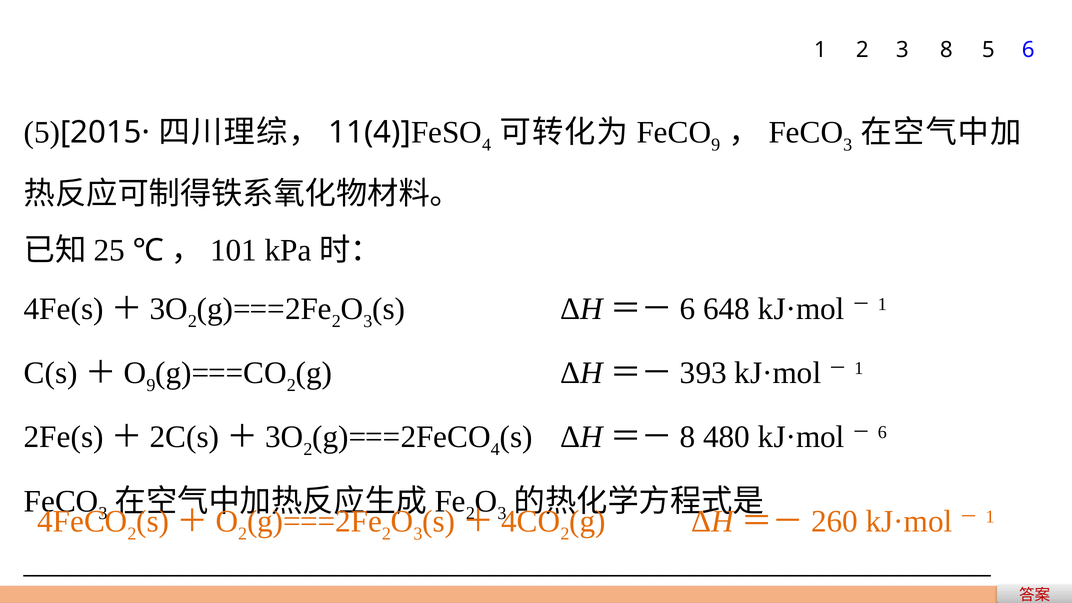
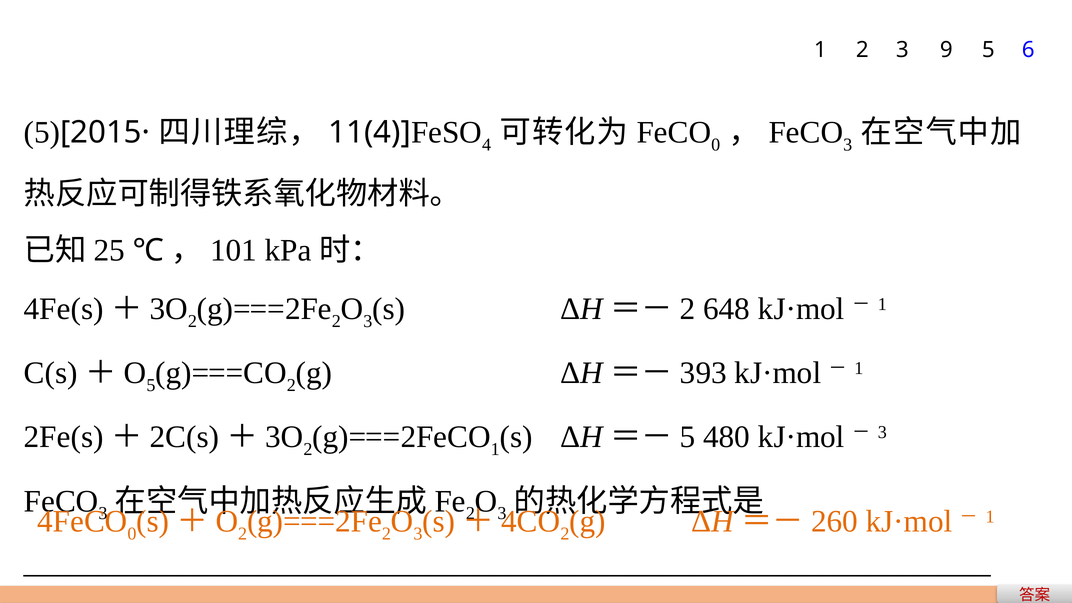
3 8: 8 -> 9
9 at (716, 145): 9 -> 0
6 at (688, 309): 6 -> 2
9 at (151, 385): 9 -> 5
4 at (495, 449): 4 -> 1
8 at (688, 437): 8 -> 5
6 at (882, 432): 6 -> 3
2 at (132, 534): 2 -> 0
